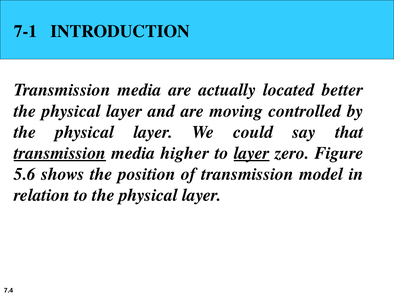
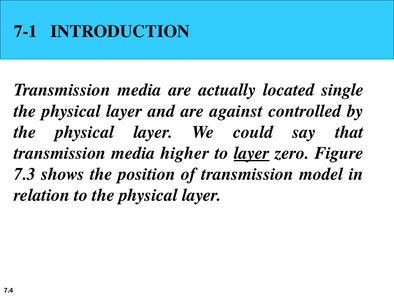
better: better -> single
moving: moving -> against
transmission at (60, 153) underline: present -> none
5.6: 5.6 -> 7.3
